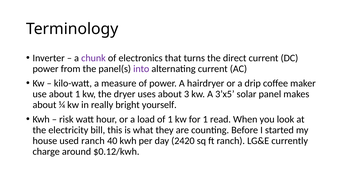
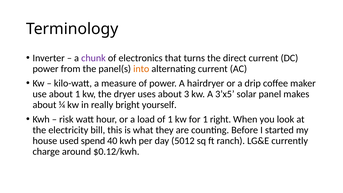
into colour: purple -> orange
read: read -> right
used ranch: ranch -> spend
2420: 2420 -> 5012
